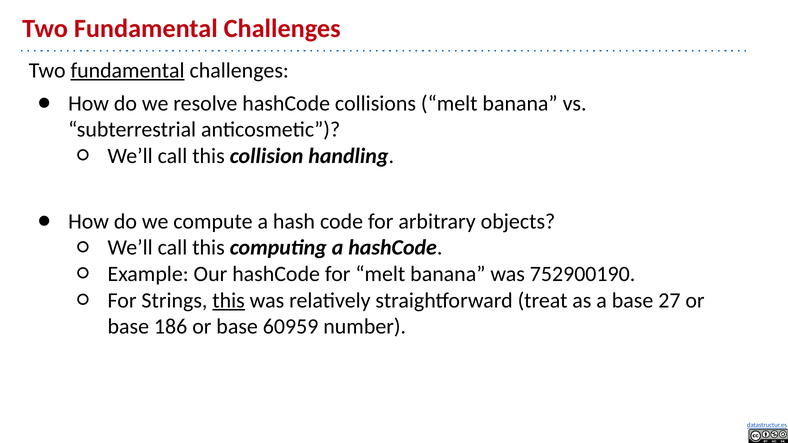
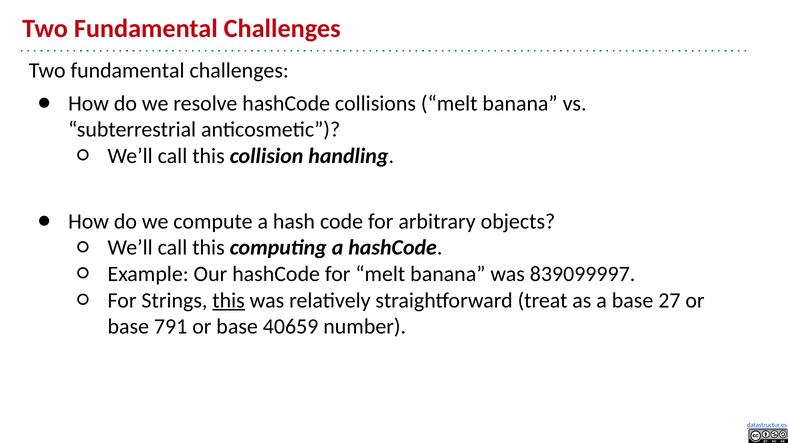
fundamental at (128, 71) underline: present -> none
752900190: 752900190 -> 839099997
186: 186 -> 791
60959: 60959 -> 40659
